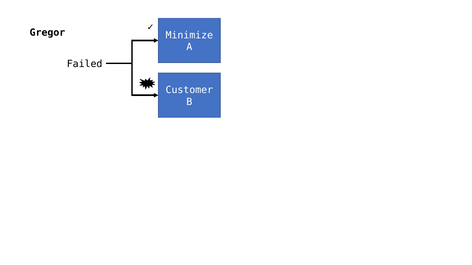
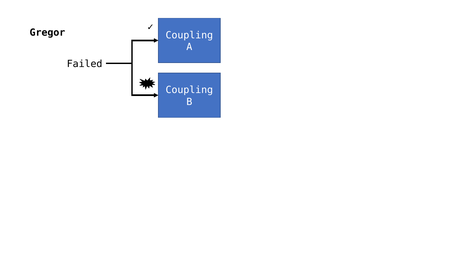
Minimize at (189, 35): Minimize -> Coupling
Customer at (189, 90): Customer -> Coupling
